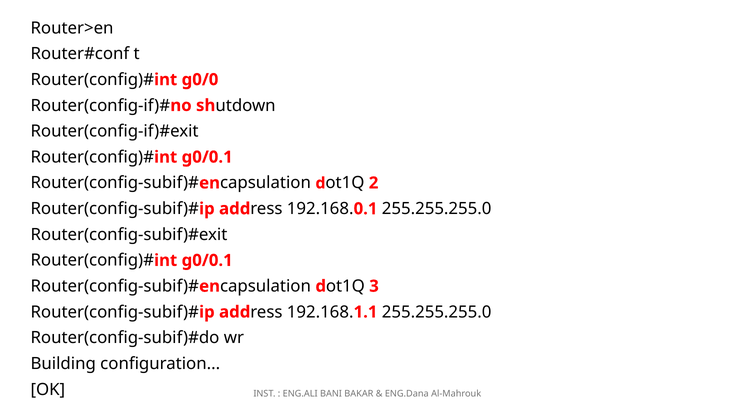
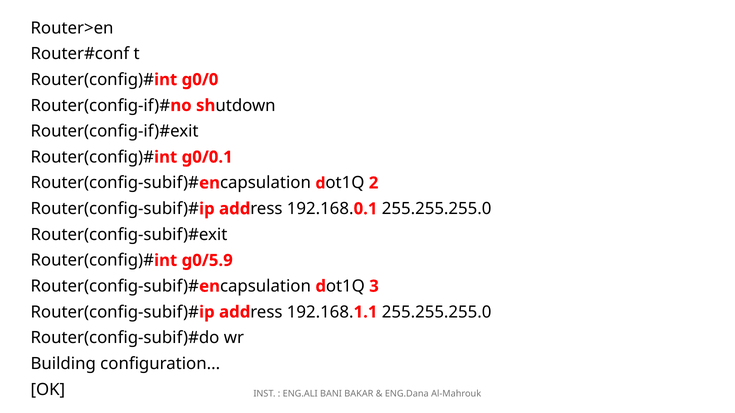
g0/0.1 at (207, 261): g0/0.1 -> g0/5.9
